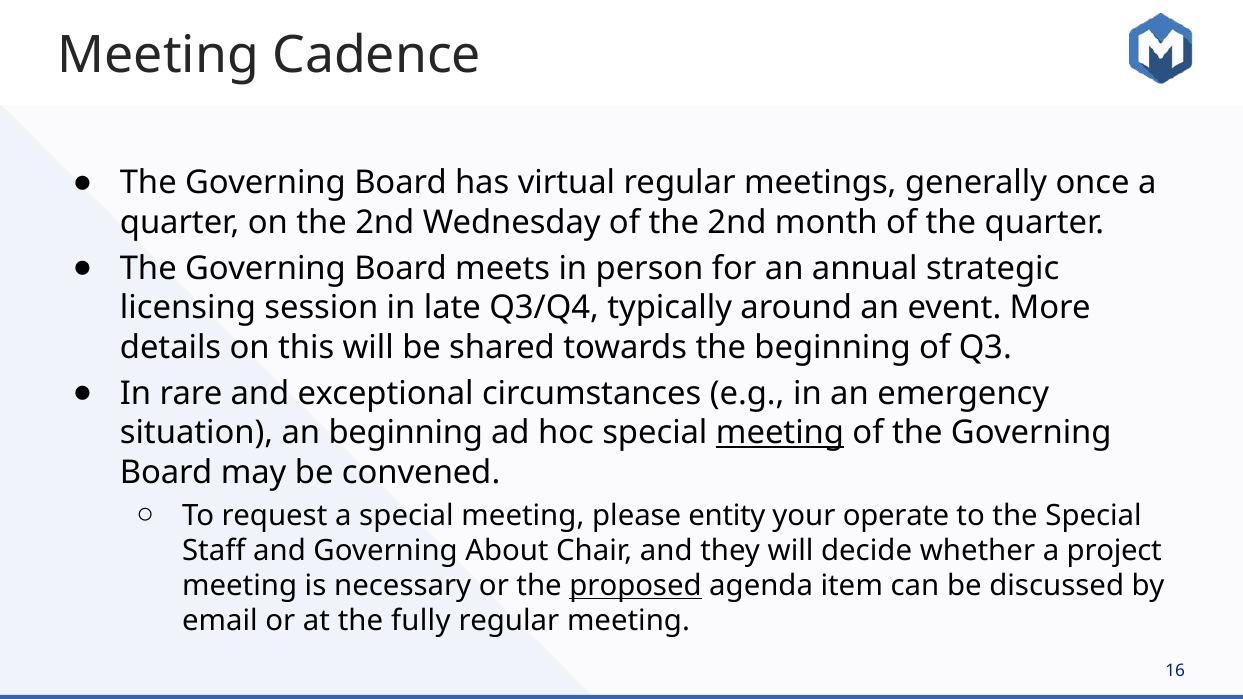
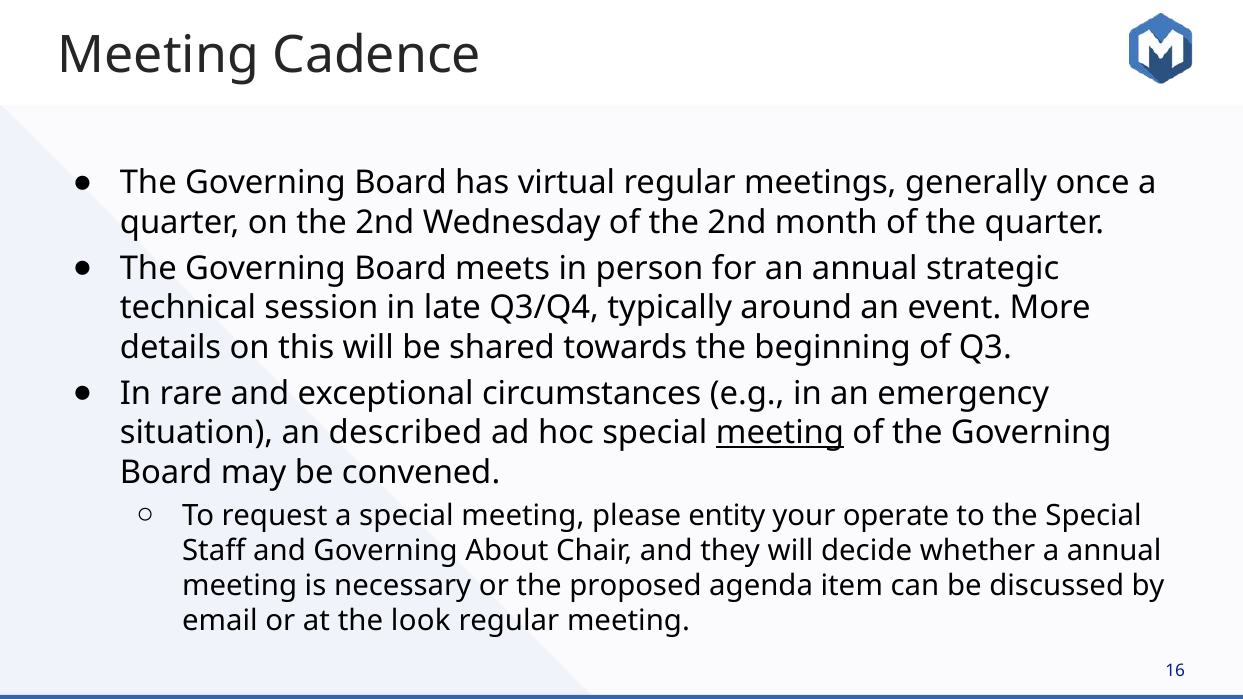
licensing: licensing -> technical
an beginning: beginning -> described
a project: project -> annual
proposed underline: present -> none
fully: fully -> look
